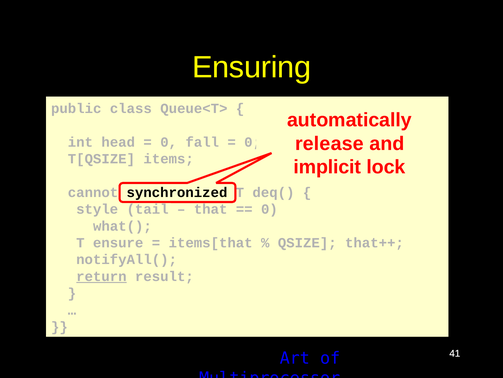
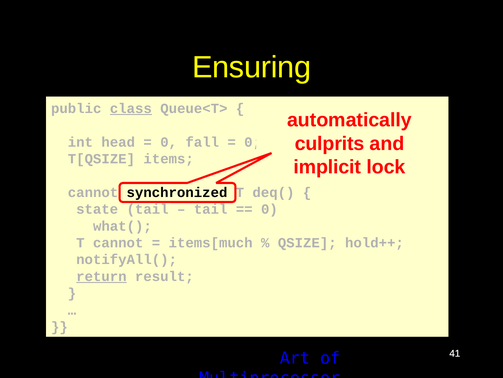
class underline: none -> present
release: release -> culprits
style: style -> state
that at (211, 209): that -> tail
T ensure: ensure -> cannot
items[that: items[that -> items[much
that++: that++ -> hold++
